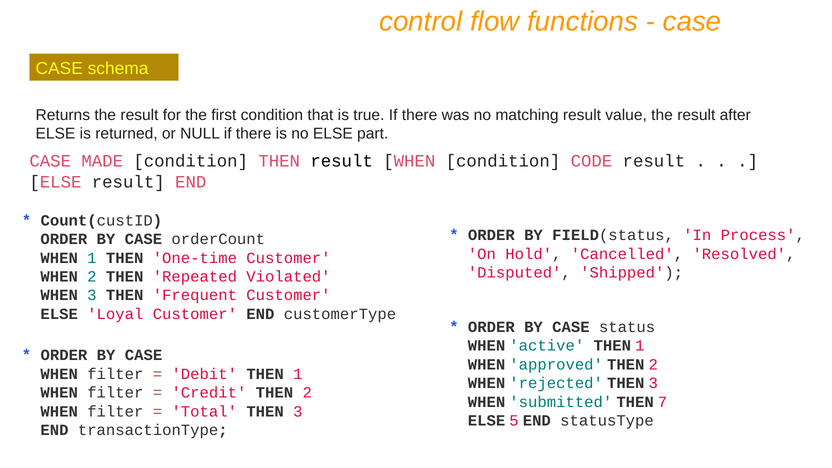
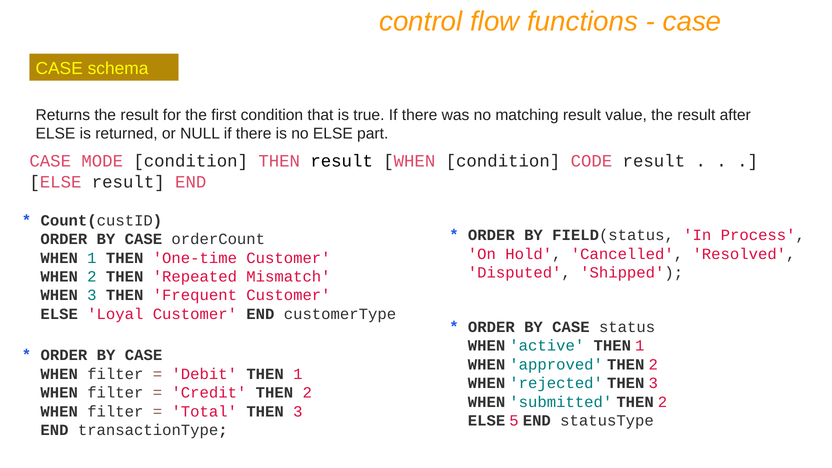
MADE: MADE -> MODE
Violated: Violated -> Mismatch
submitted THEN 7: 7 -> 2
